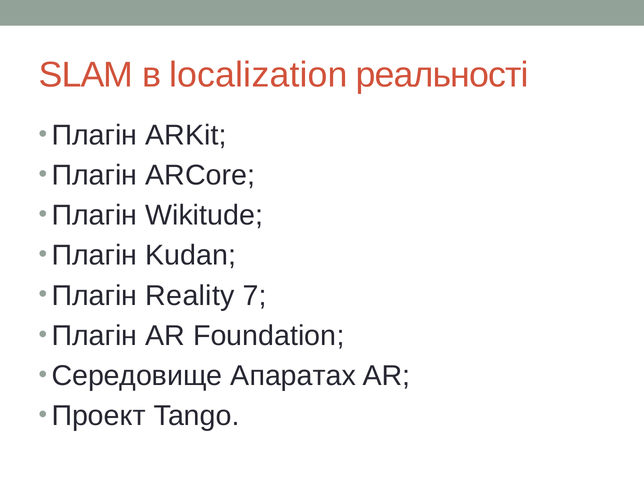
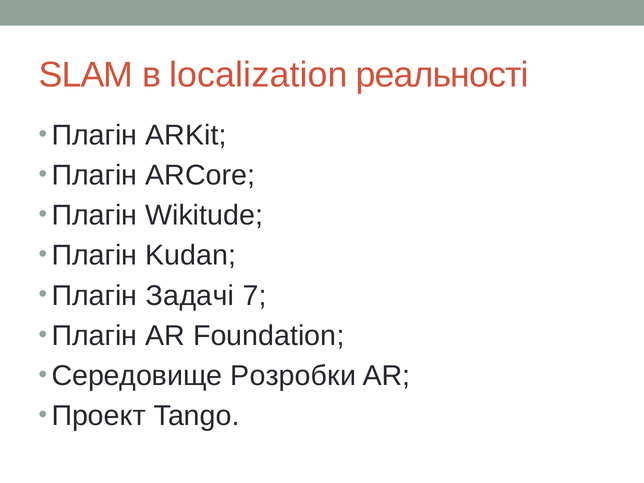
Reality: Reality -> Задачі
Апаратах: Апаратах -> Розробки
